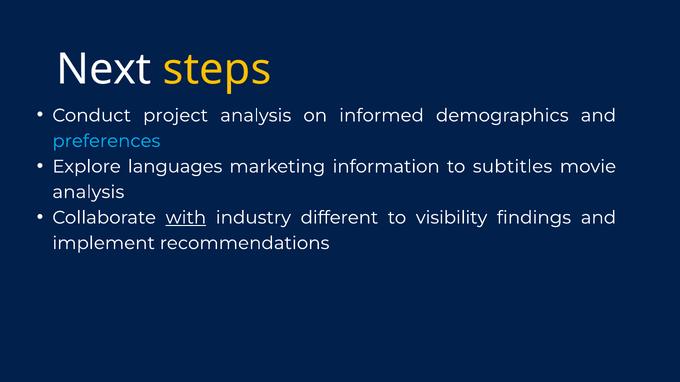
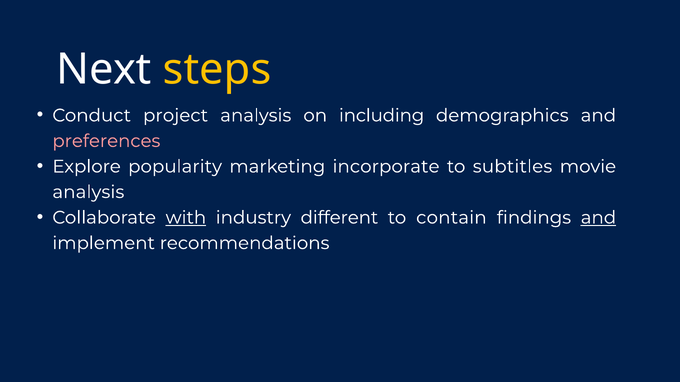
informed: informed -> including
preferences colour: light blue -> pink
languages: languages -> popularity
information: information -> incorporate
visibility: visibility -> contain
and at (598, 218) underline: none -> present
